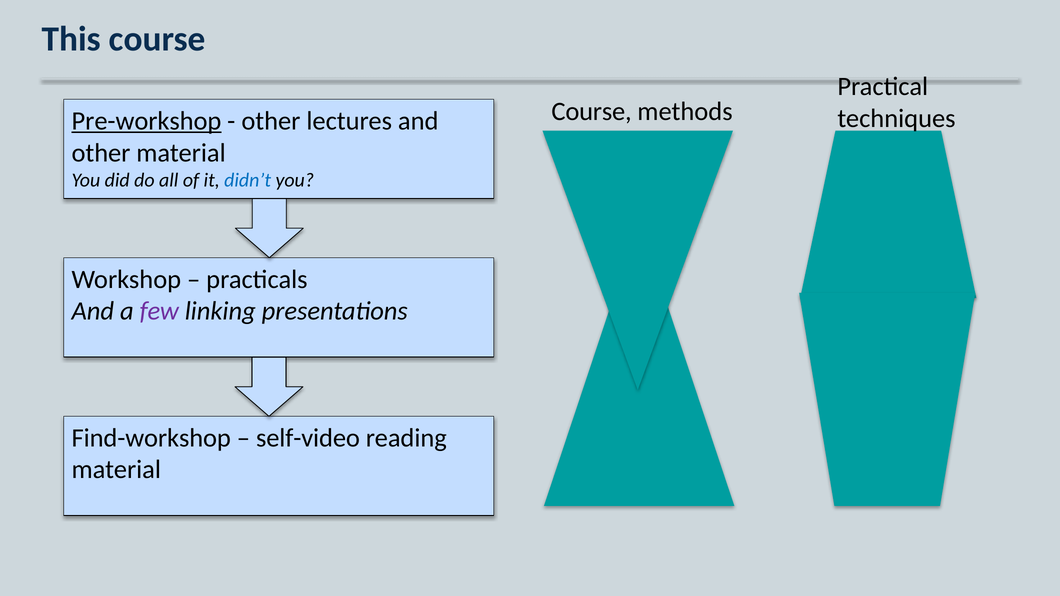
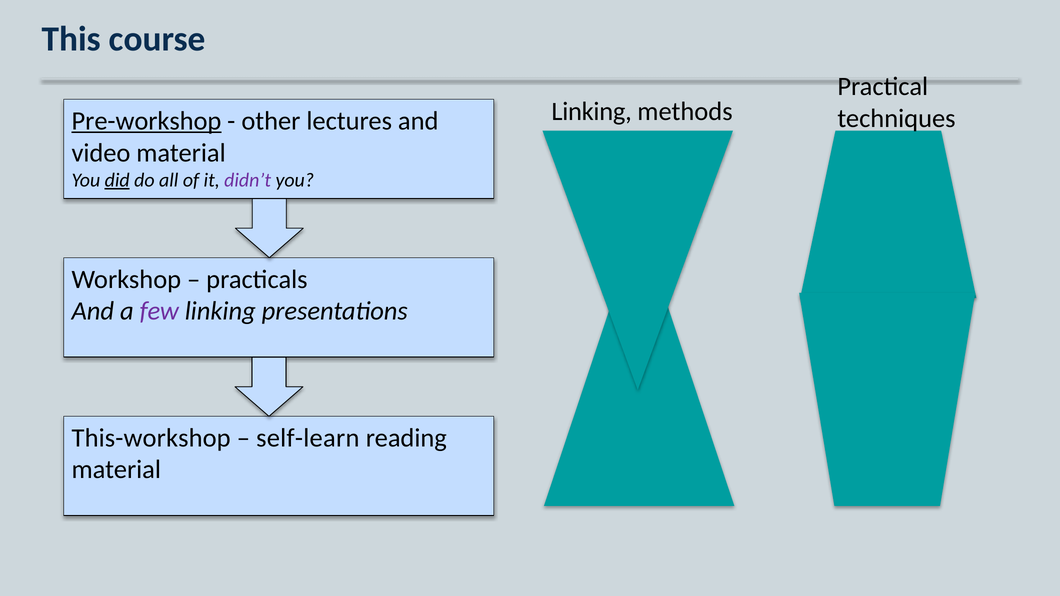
Course at (592, 112): Course -> Linking
other at (101, 153): other -> video
did underline: none -> present
didn’t colour: blue -> purple
Find-workshop: Find-workshop -> This-workshop
self-video: self-video -> self-learn
